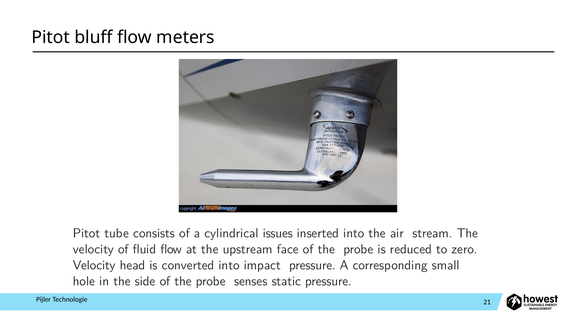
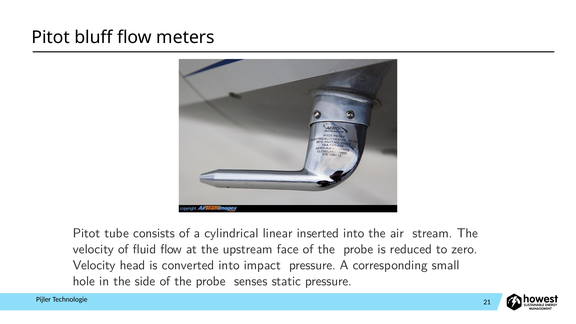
issues: issues -> linear
